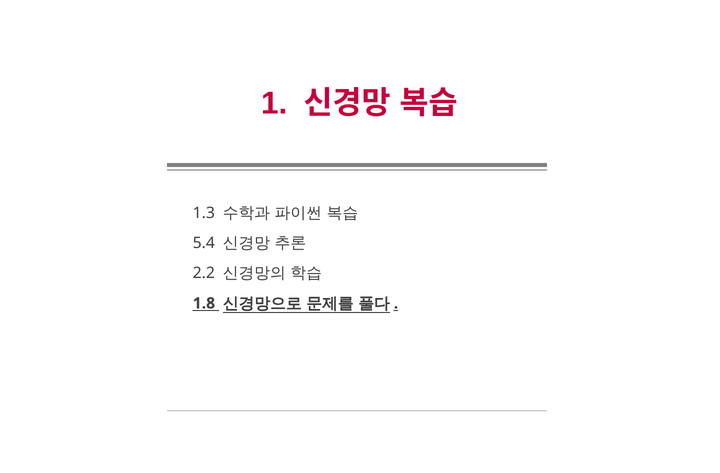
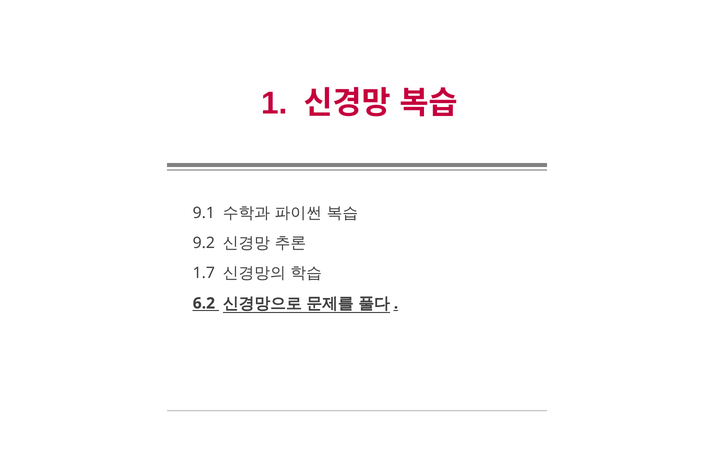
1.3: 1.3 -> 9.1
5.4: 5.4 -> 9.2
2.2: 2.2 -> 1.7
1.8: 1.8 -> 6.2
